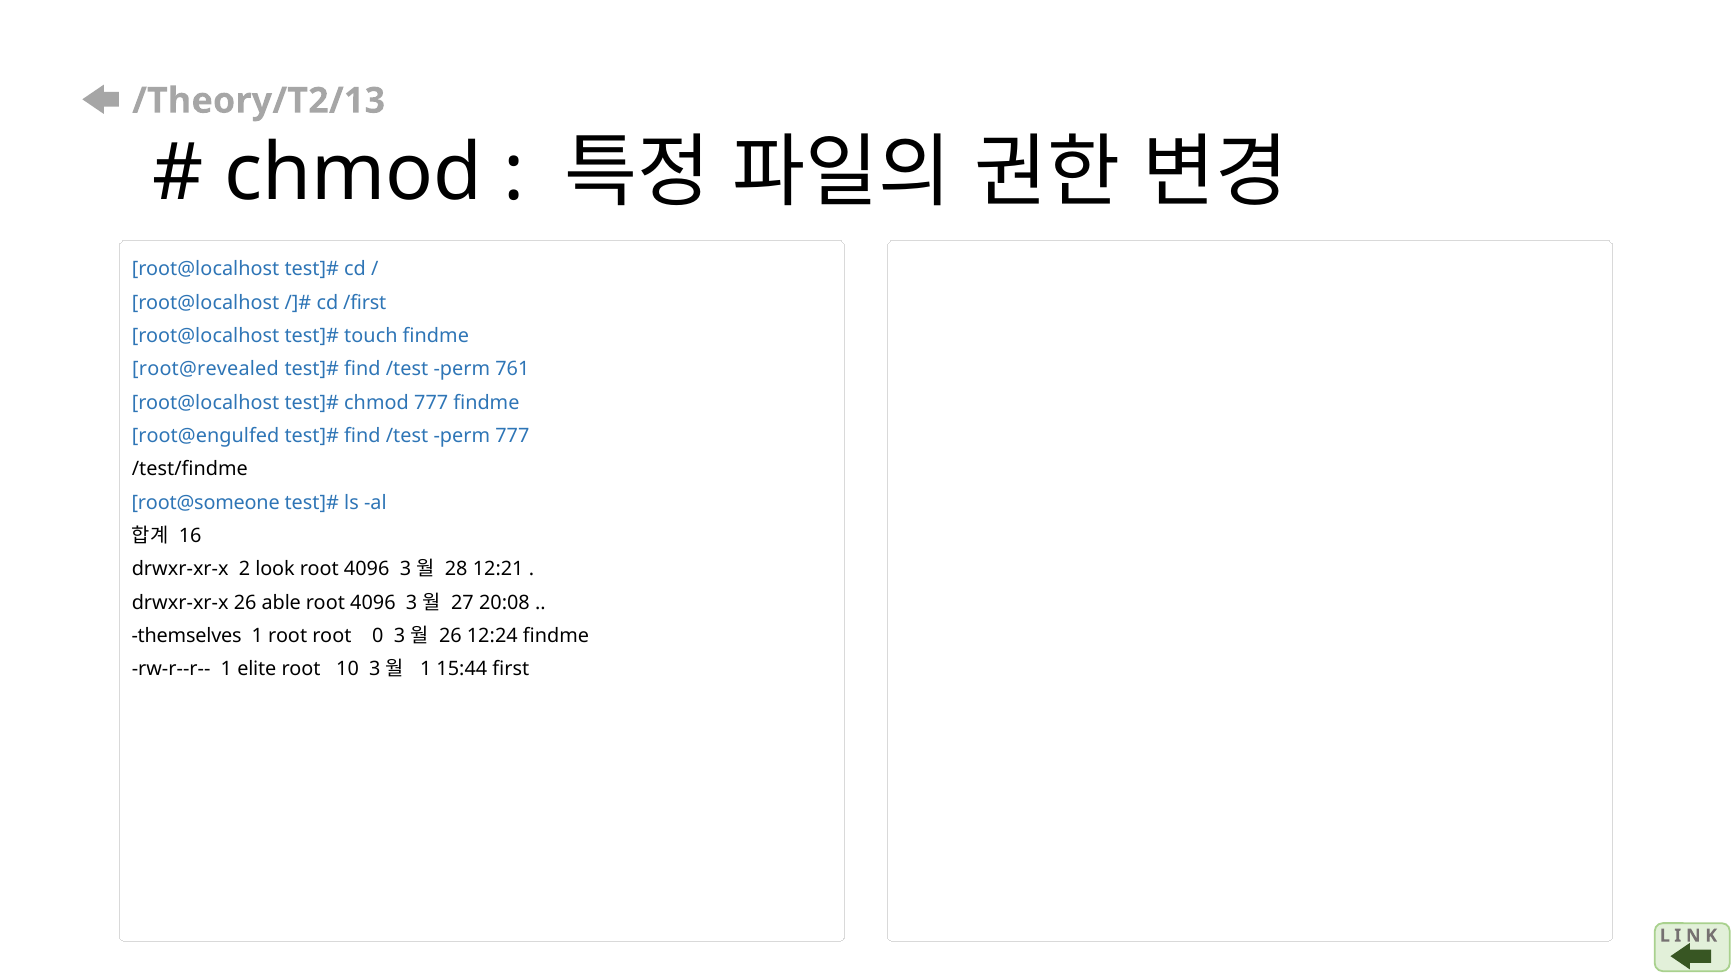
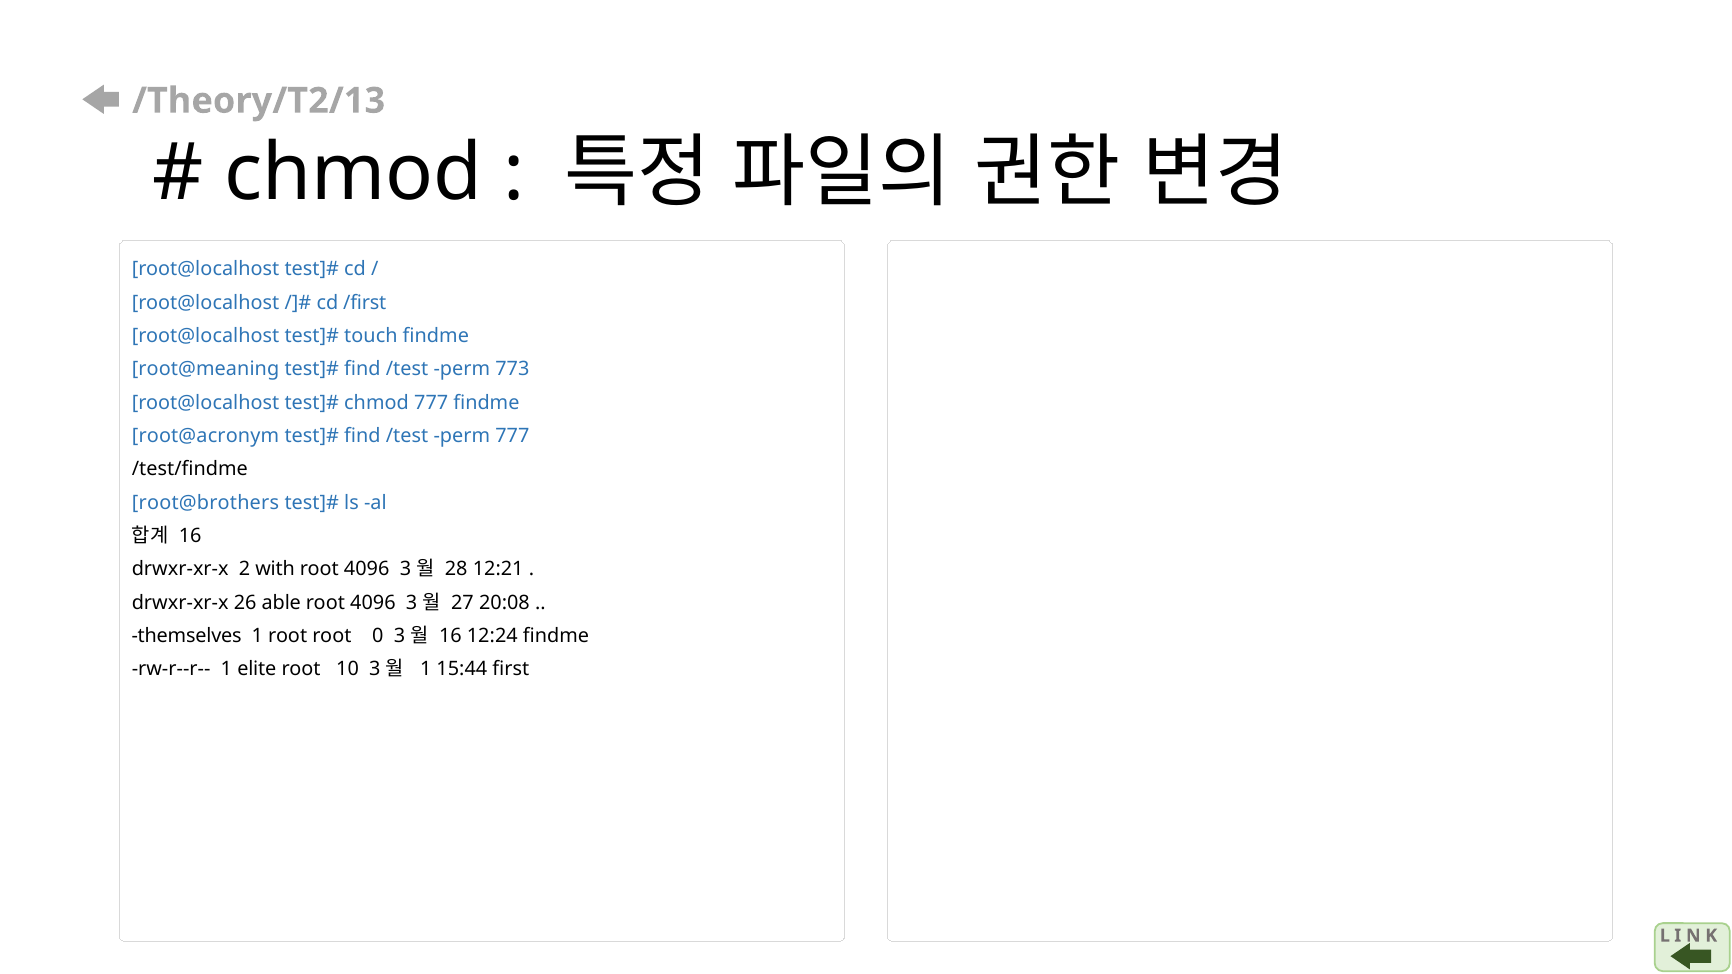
root@revealed: root@revealed -> root@meaning
761: 761 -> 773
root@engulfed: root@engulfed -> root@acronym
root@someone: root@someone -> root@brothers
look: look -> with
26 at (450, 636): 26 -> 16
